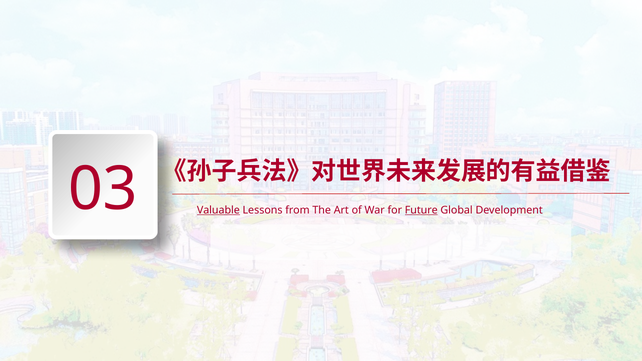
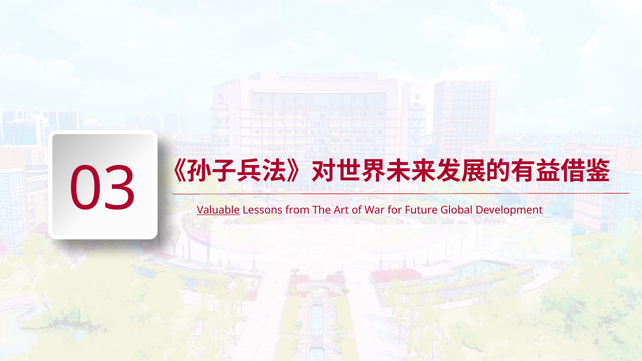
Future underline: present -> none
